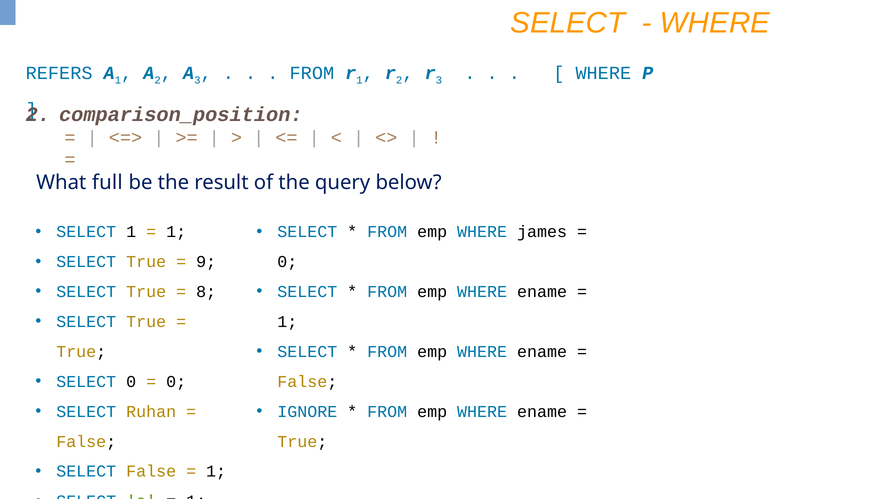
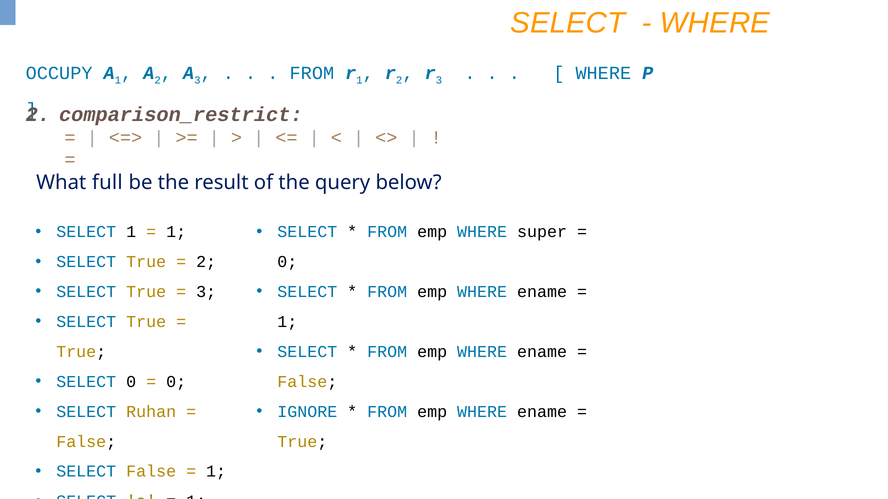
REFERS: REFERS -> OCCUPY
comparison_position: comparison_position -> comparison_restrict
james: james -> super
9 at (206, 262): 9 -> 2
8 at (206, 292): 8 -> 3
